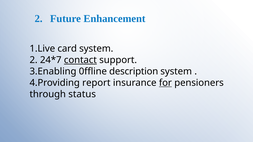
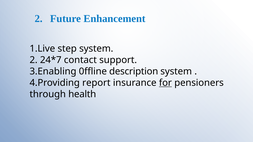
card: card -> step
contact underline: present -> none
status: status -> health
